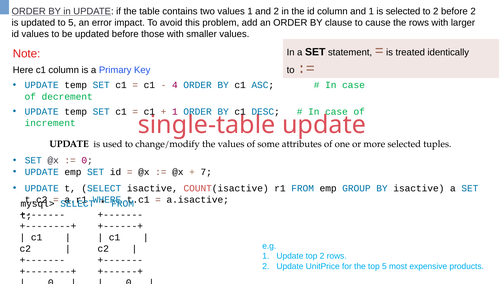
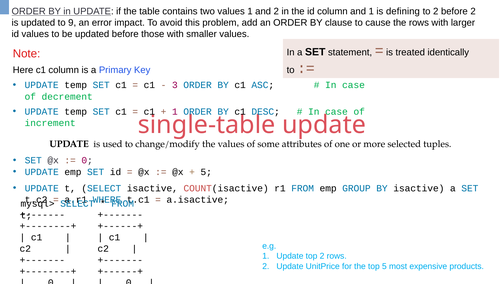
is selected: selected -> defining
to 5: 5 -> 9
4: 4 -> 3
7 at (206, 172): 7 -> 5
